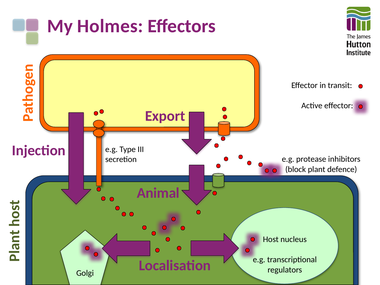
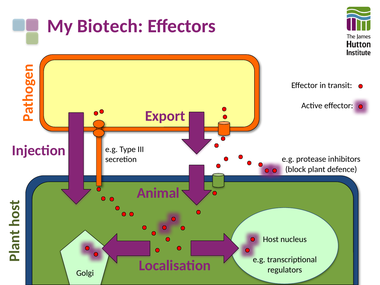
Holmes: Holmes -> Biotech
